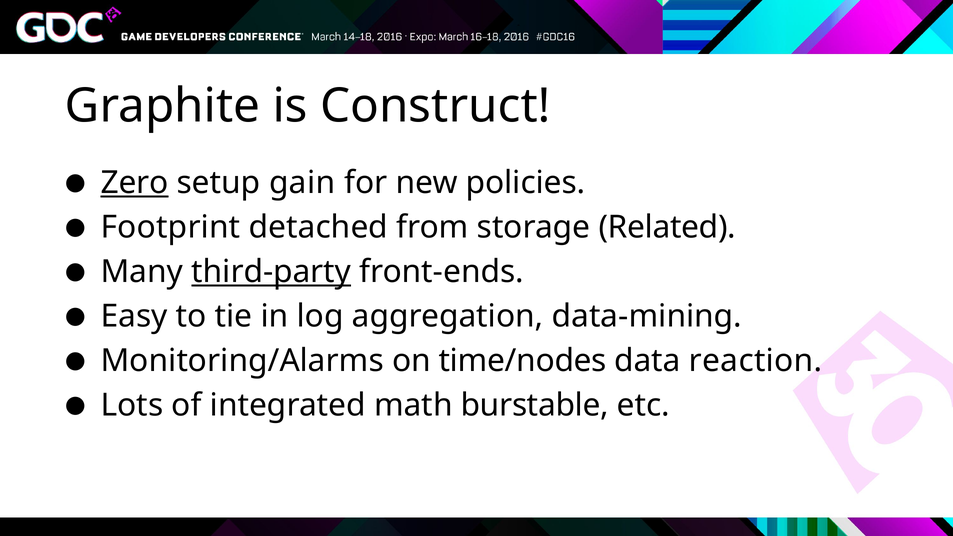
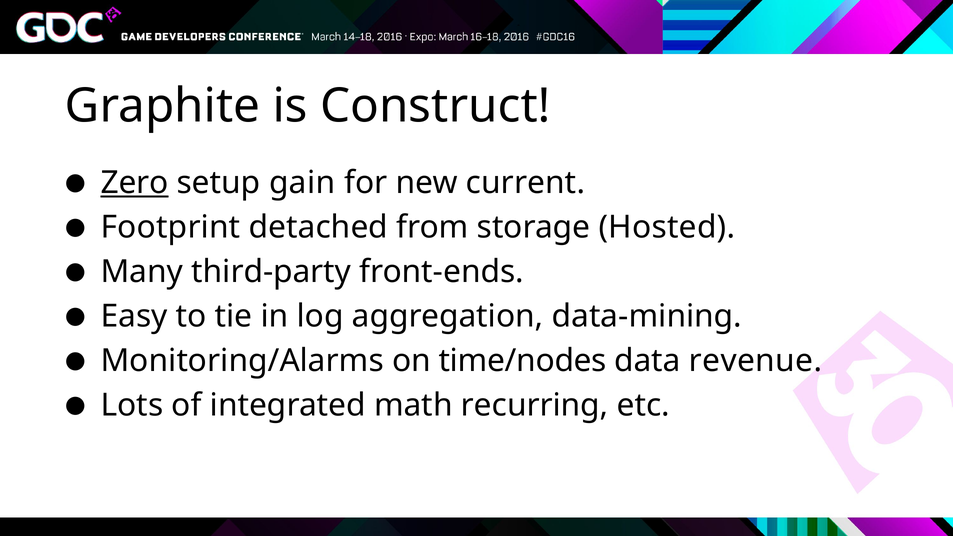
policies: policies -> current
Related: Related -> Hosted
third-party underline: present -> none
reaction: reaction -> revenue
burstable: burstable -> recurring
